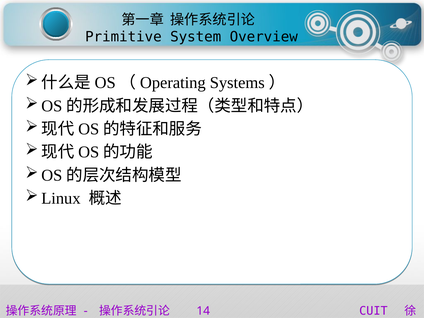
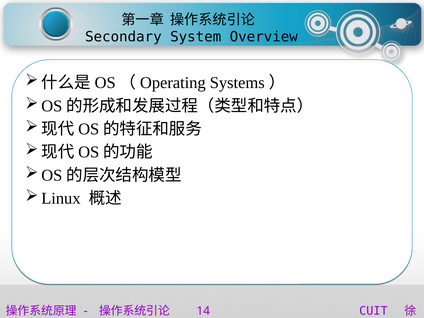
Primitive: Primitive -> Secondary
